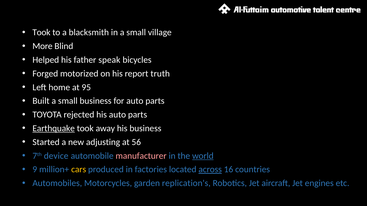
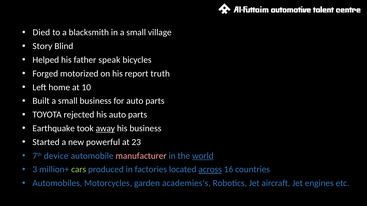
Took at (41, 33): Took -> Died
More: More -> Story
95: 95 -> 10
Earthquake underline: present -> none
away underline: none -> present
adjusting: adjusting -> powerful
56: 56 -> 23
9: 9 -> 3
cars colour: yellow -> light green
replication's: replication's -> academies's
